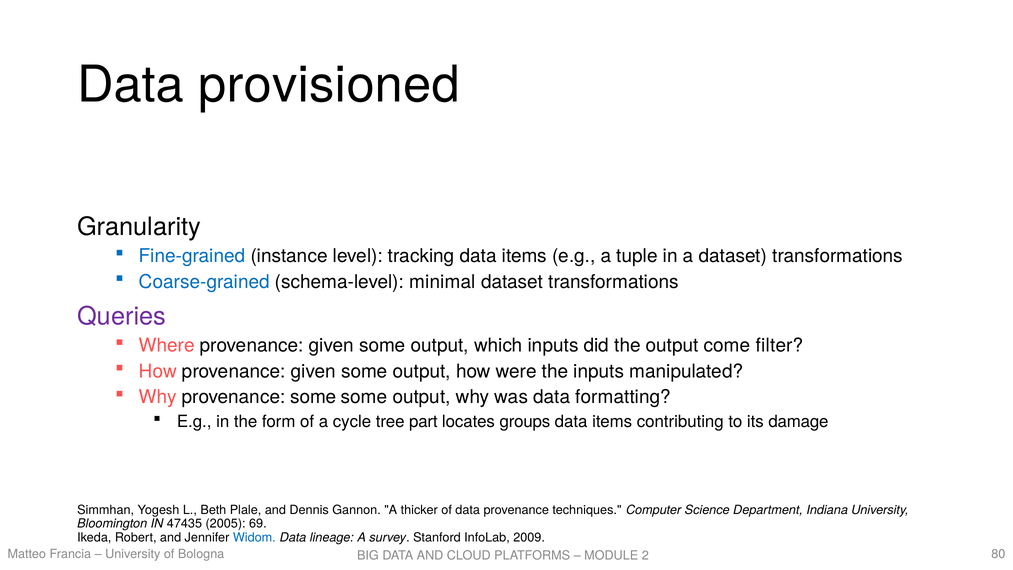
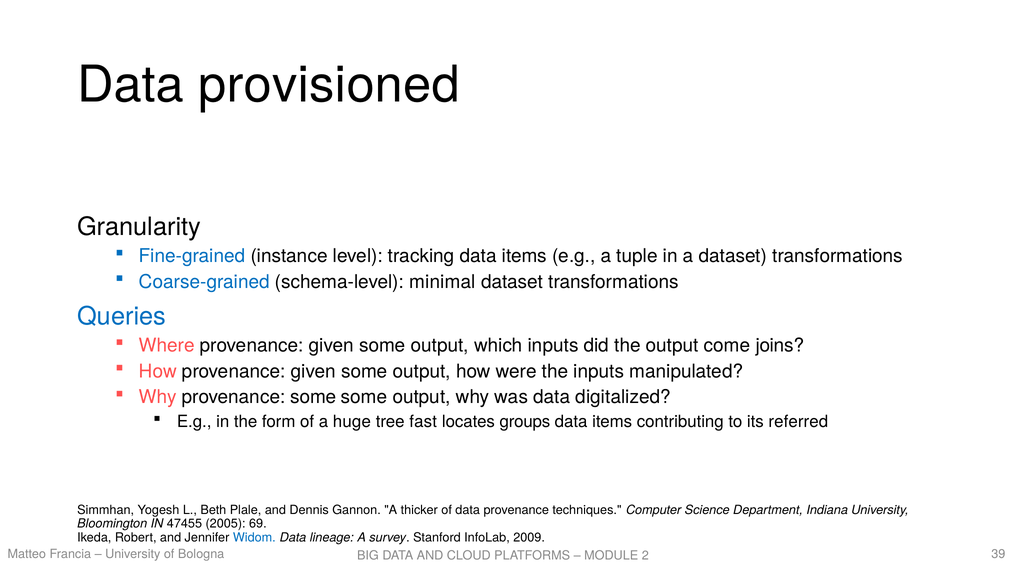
Queries colour: purple -> blue
filter: filter -> joins
formatting: formatting -> digitalized
cycle: cycle -> huge
part: part -> fast
damage: damage -> referred
47435: 47435 -> 47455
80: 80 -> 39
